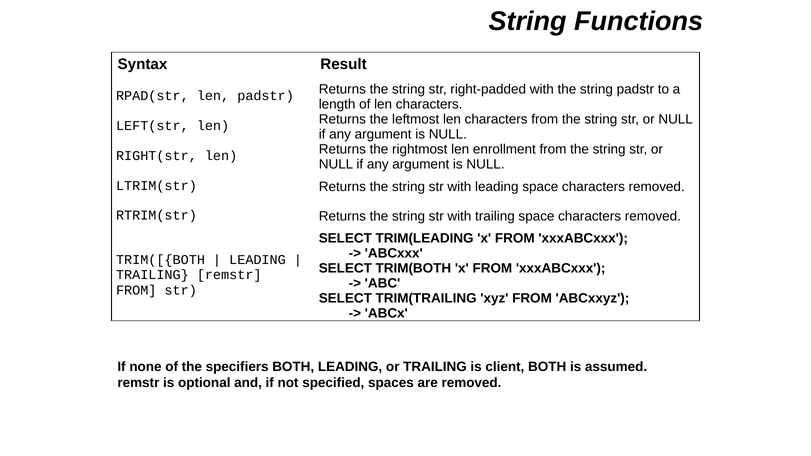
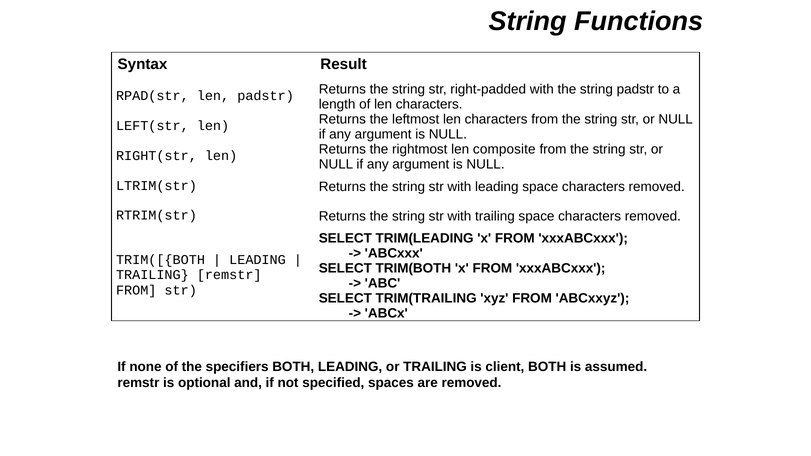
enrollment: enrollment -> composite
